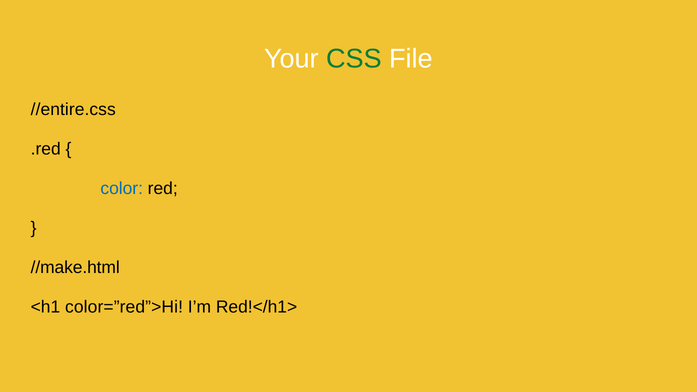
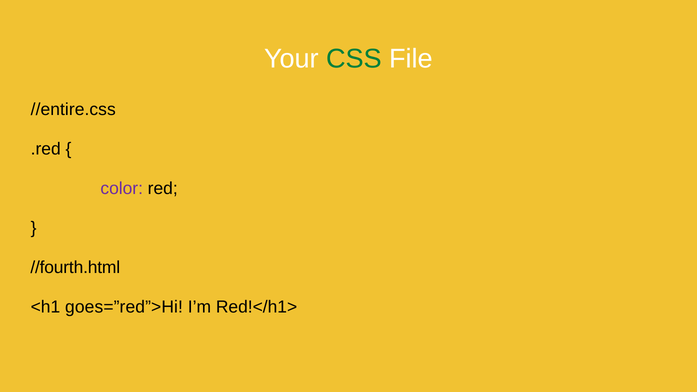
color colour: blue -> purple
//make.html: //make.html -> //fourth.html
color=”red”>Hi: color=”red”>Hi -> goes=”red”>Hi
